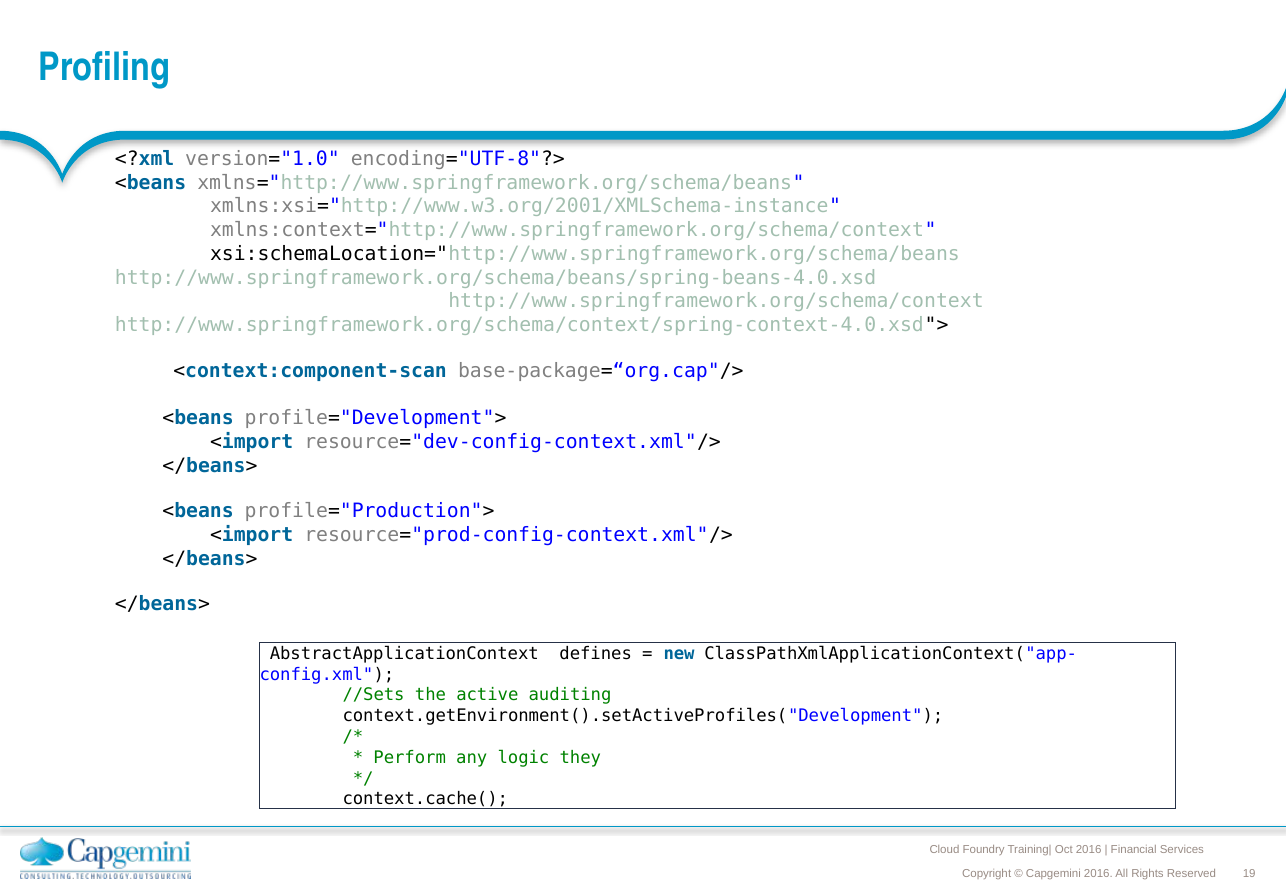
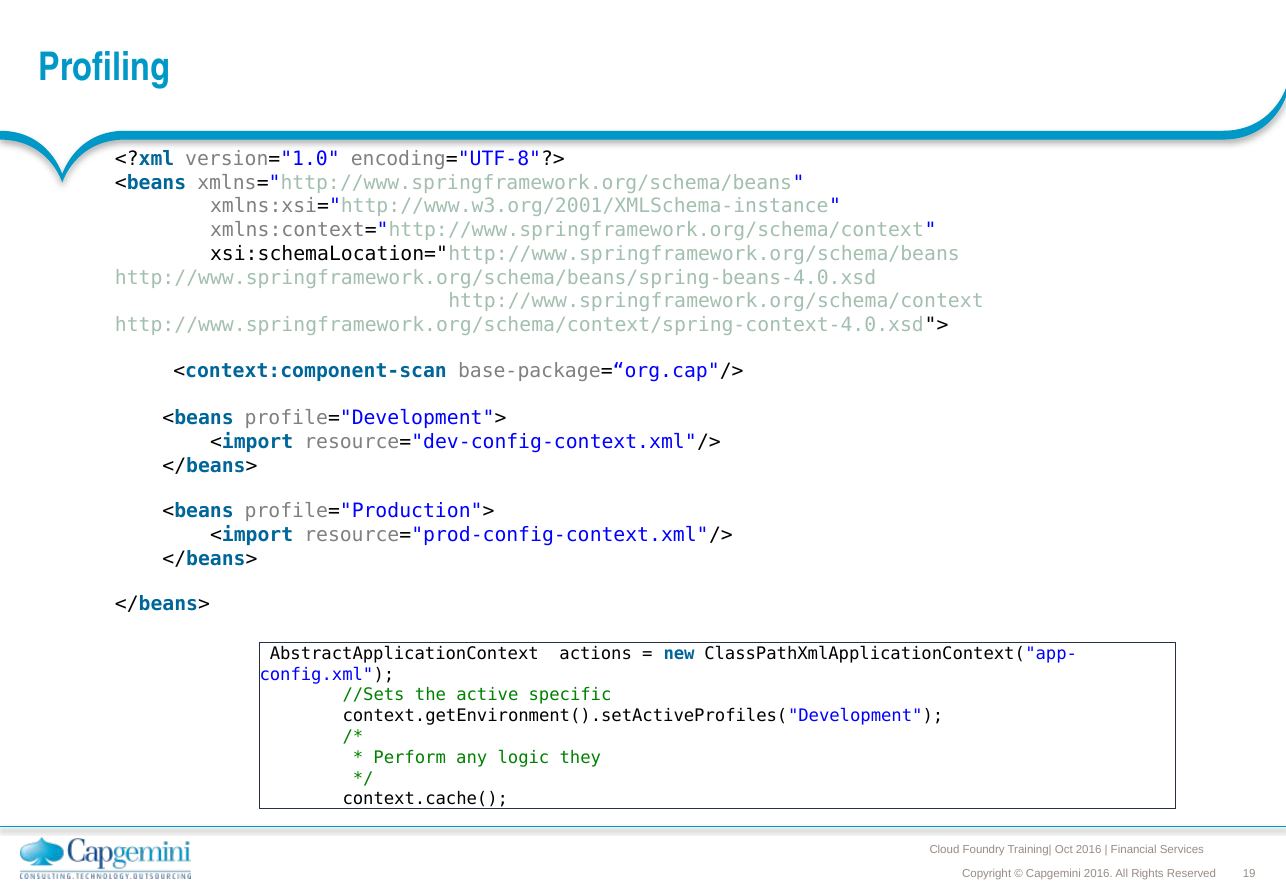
defines: defines -> actions
auditing: auditing -> specific
